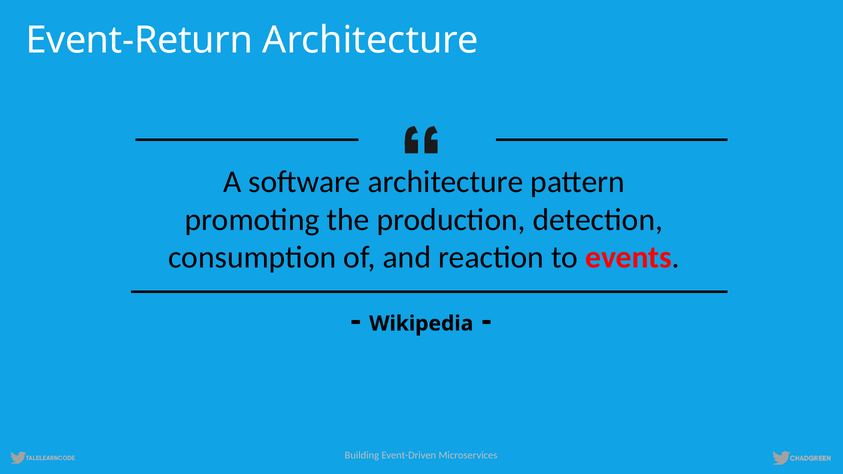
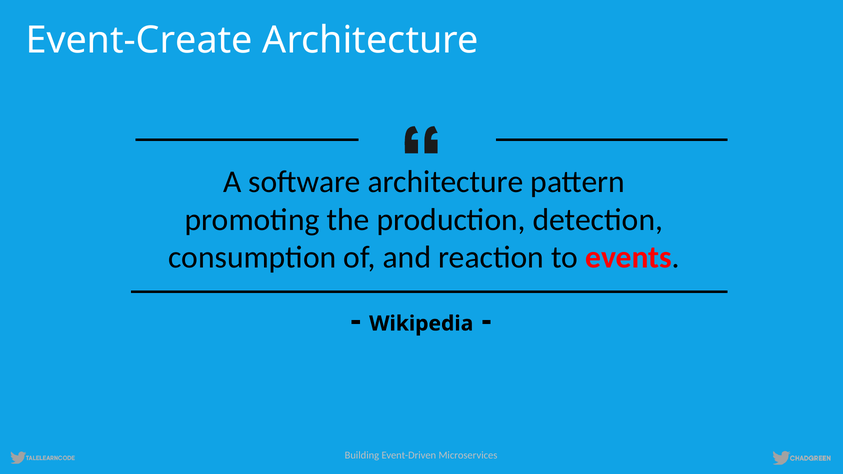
Event-Return: Event-Return -> Event-Create
